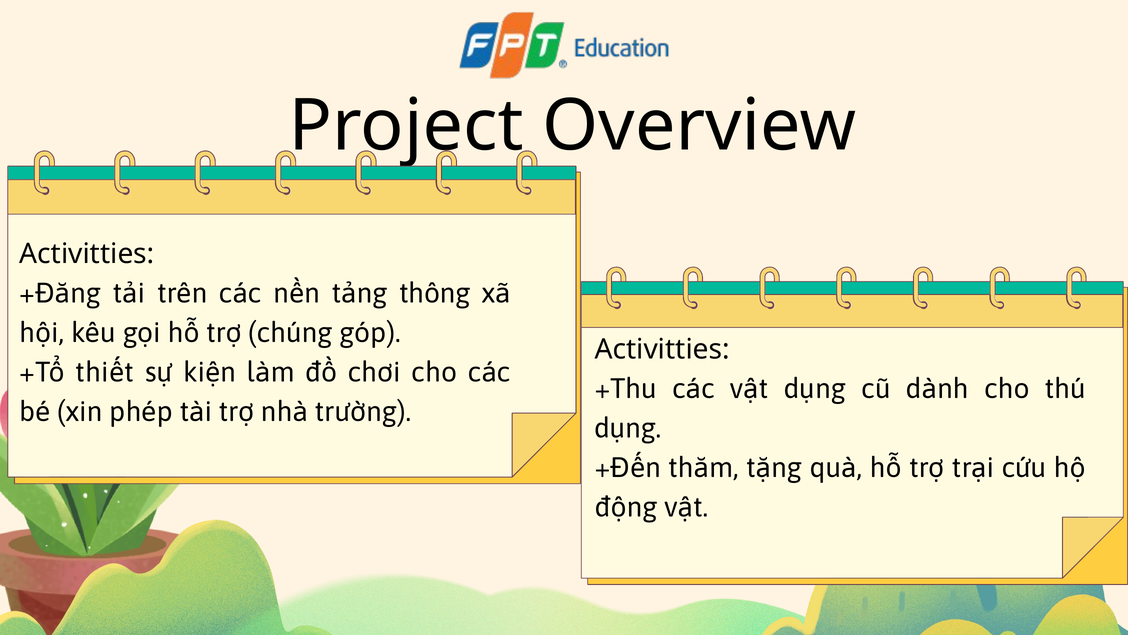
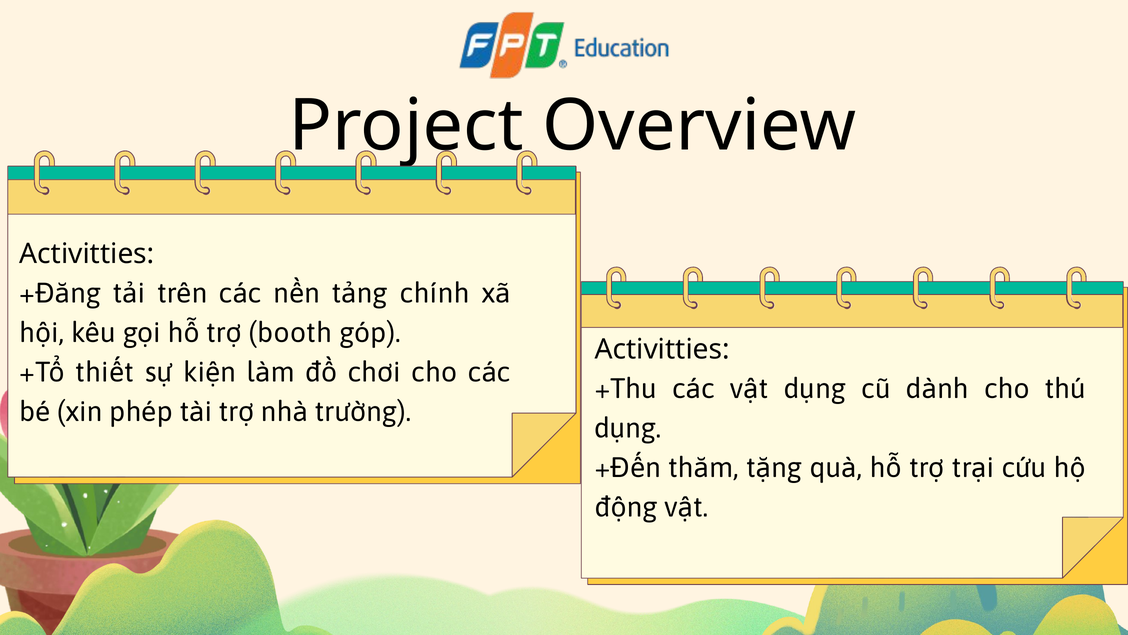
thông: thông -> chính
chúng: chúng -> booth
